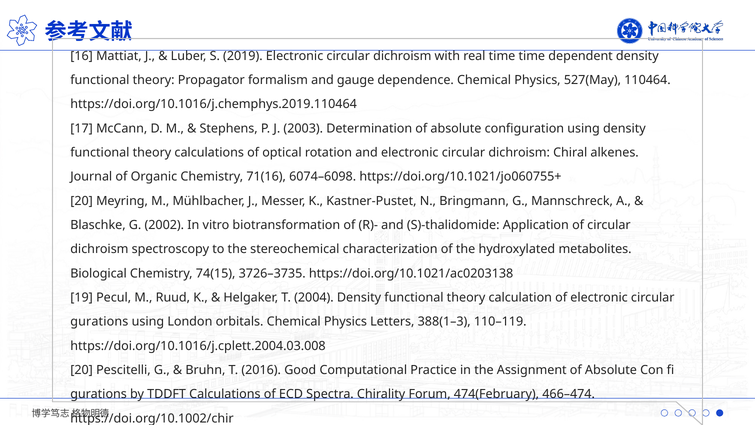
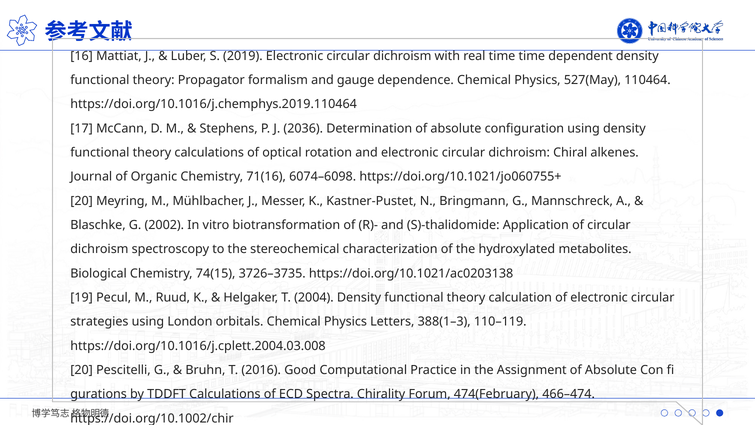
2003: 2003 -> 2036
gurations at (99, 322): gurations -> strategies
